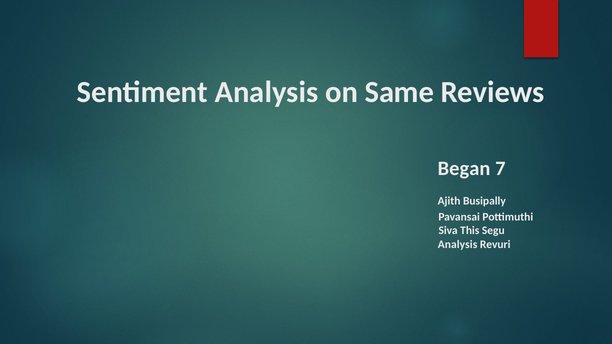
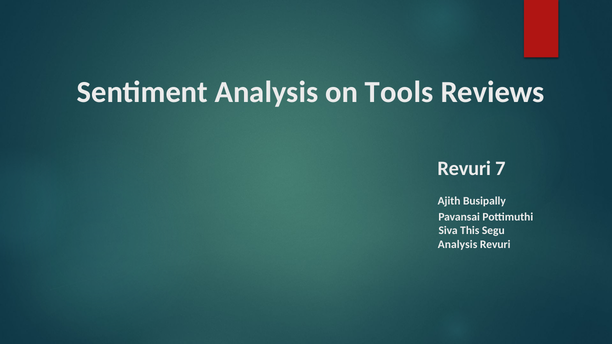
Same: Same -> Tools
Began at (464, 169): Began -> Revuri
